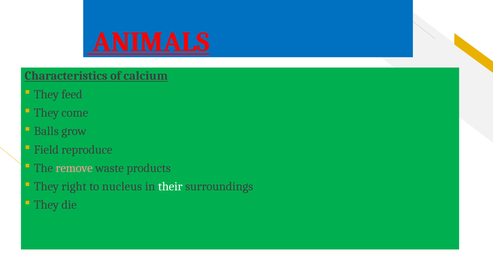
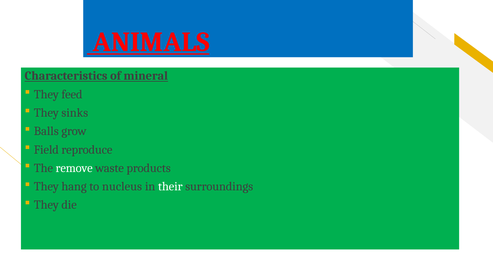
calcium: calcium -> mineral
come: come -> sinks
remove colour: pink -> white
right: right -> hang
